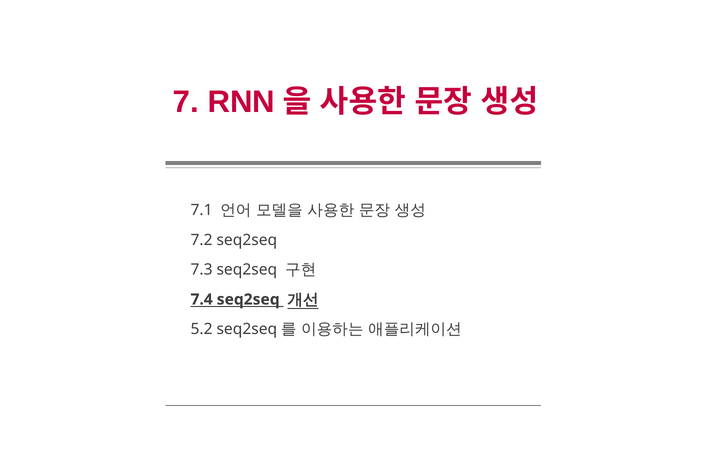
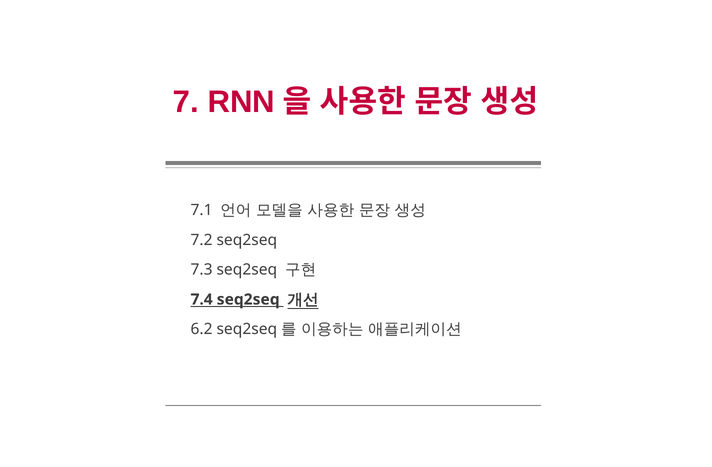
5.2: 5.2 -> 6.2
